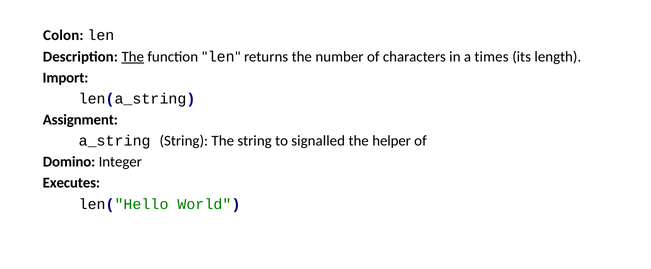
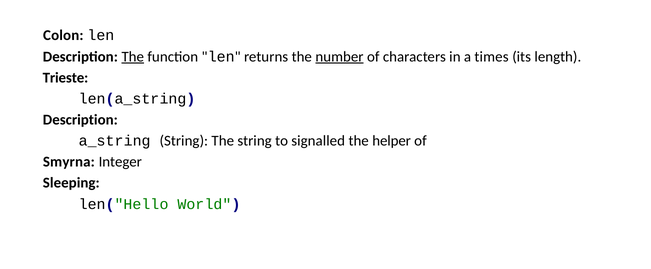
number underline: none -> present
Import: Import -> Trieste
Assignment at (80, 120): Assignment -> Description
Domino: Domino -> Smyrna
Executes: Executes -> Sleeping
